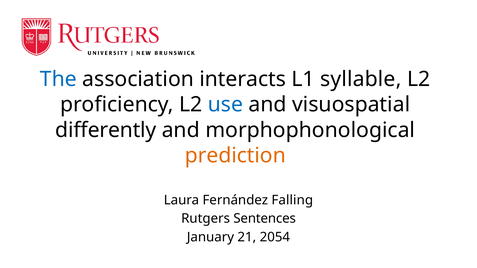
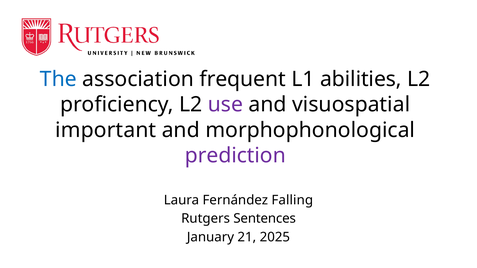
interacts: interacts -> frequent
syllable: syllable -> abilities
use colour: blue -> purple
differently: differently -> important
prediction colour: orange -> purple
2054: 2054 -> 2025
